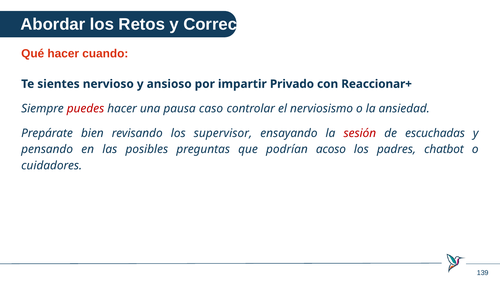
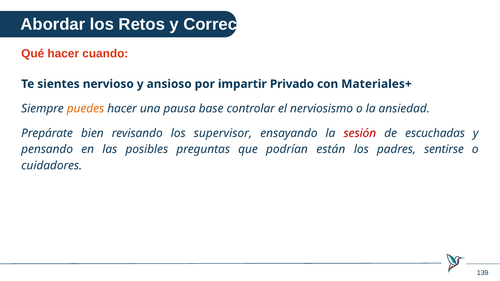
Reaccionar+: Reaccionar+ -> Materiales+
puedes colour: red -> orange
caso: caso -> base
acoso: acoso -> están
chatbot: chatbot -> sentirse
